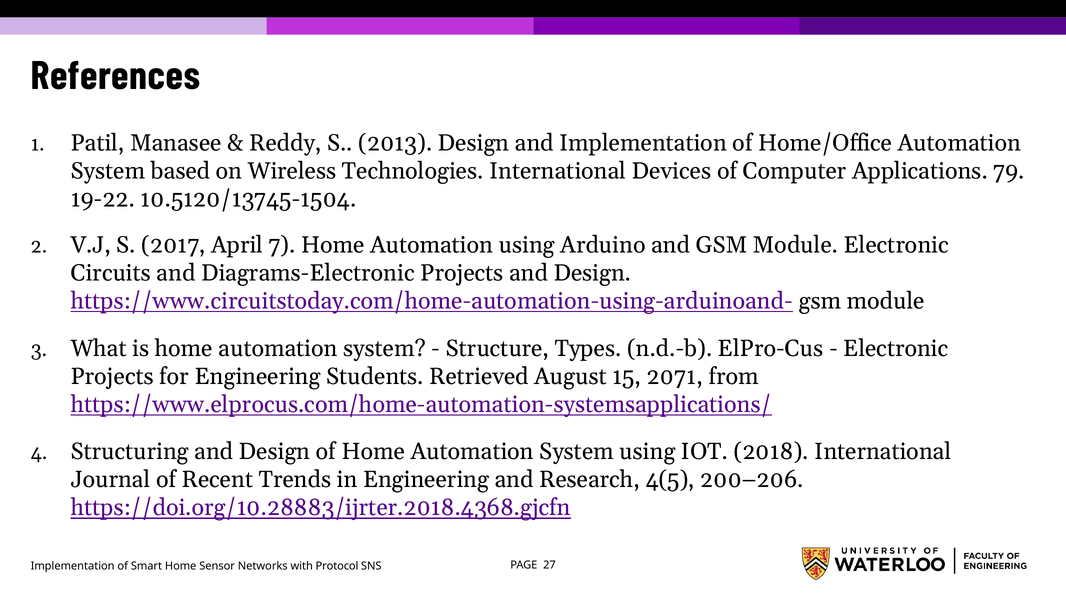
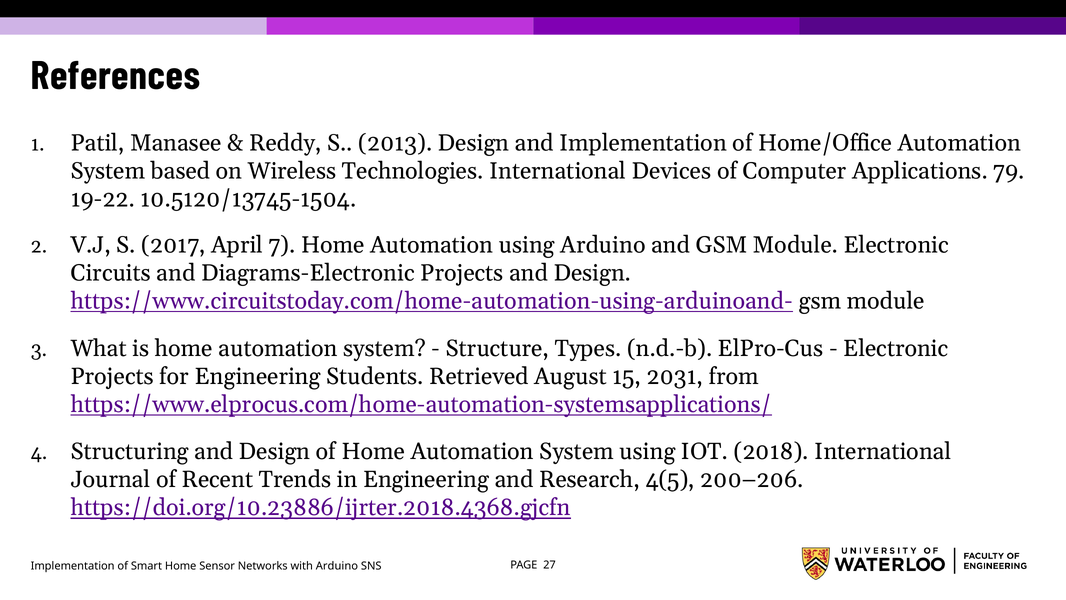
2071: 2071 -> 2031
https://doi.org/10.28883/ijrter.2018.4368.gjcfn: https://doi.org/10.28883/ijrter.2018.4368.gjcfn -> https://doi.org/10.23886/ijrter.2018.4368.gjcfn
with Protocol: Protocol -> Arduino
